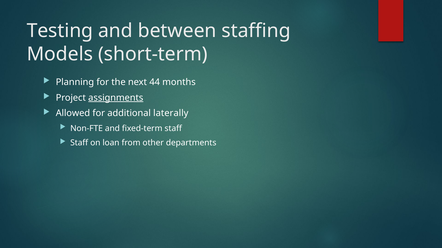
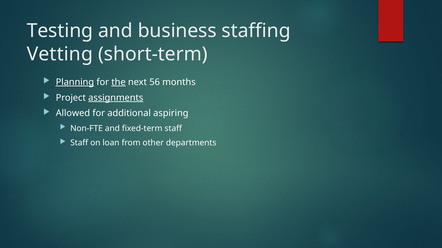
between: between -> business
Models: Models -> Vetting
Planning underline: none -> present
the underline: none -> present
44: 44 -> 56
laterally: laterally -> aspiring
